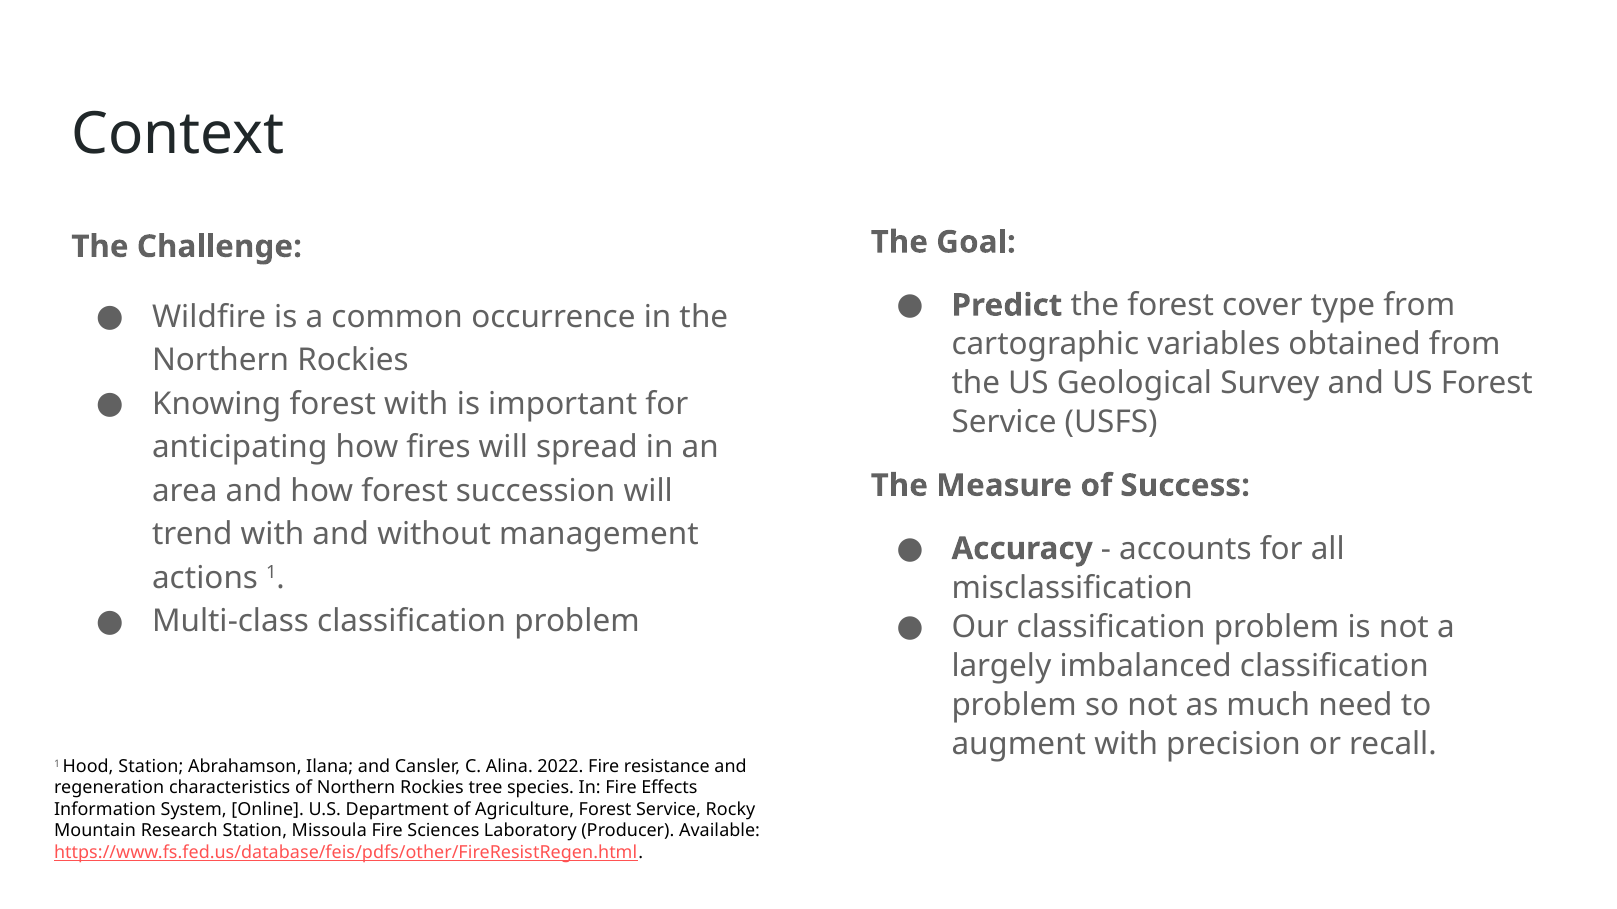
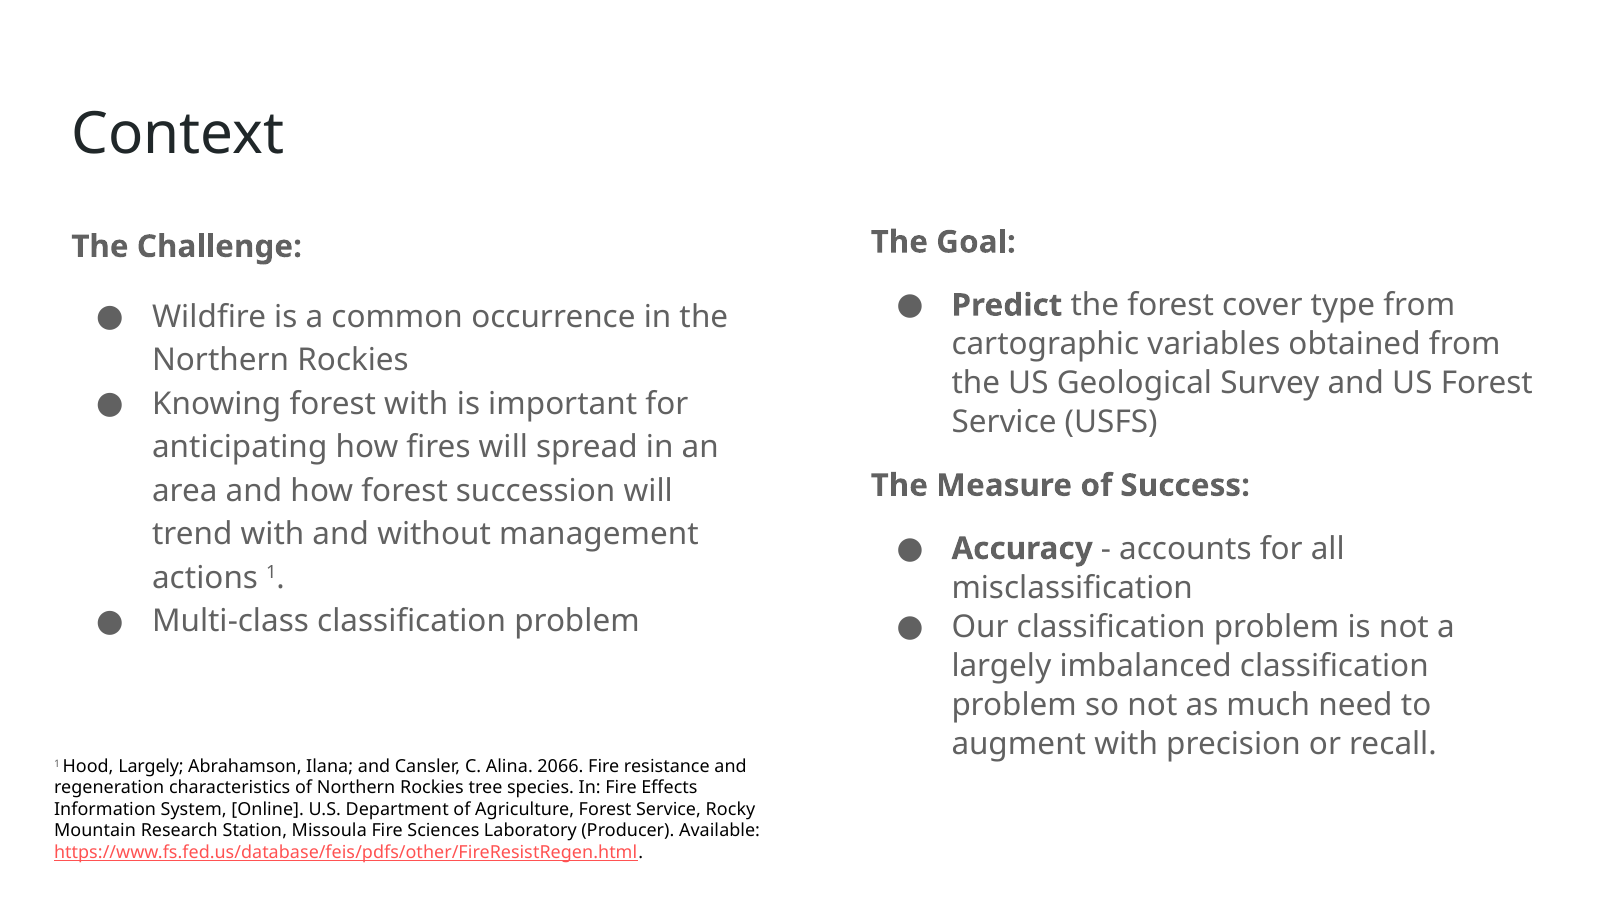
Hood Station: Station -> Largely
2022: 2022 -> 2066
